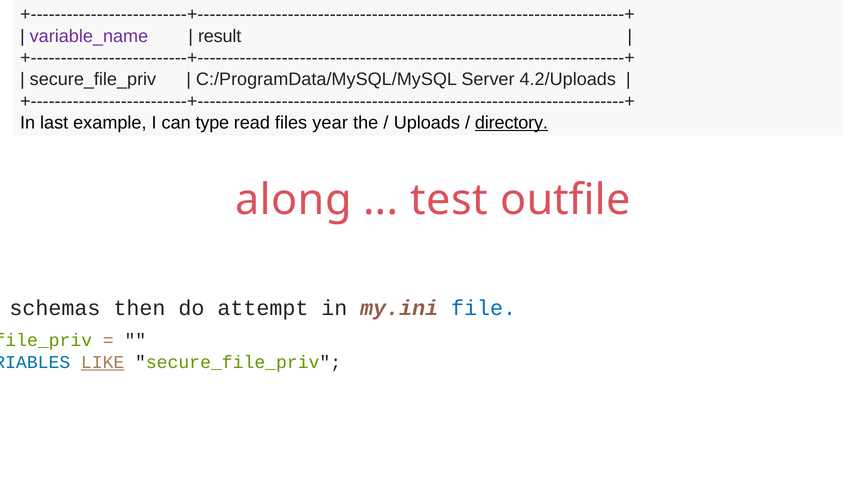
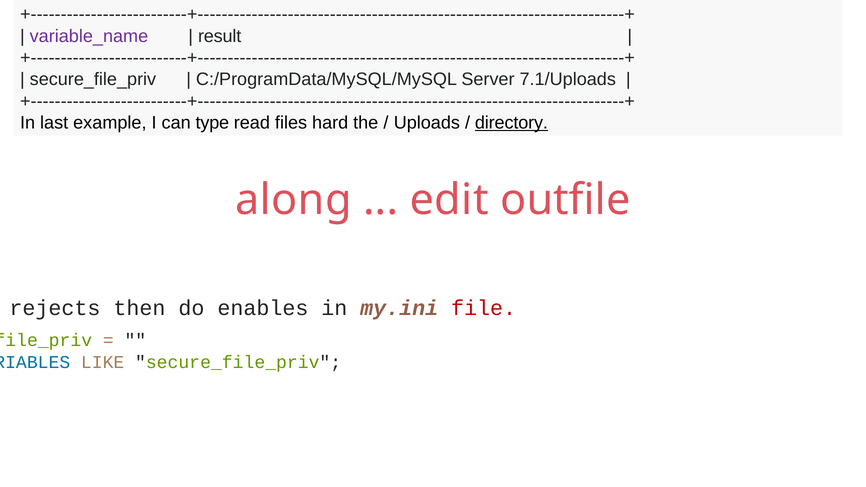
4.2/Uploads: 4.2/Uploads -> 7.1/Uploads
year: year -> hard
test: test -> edit
schemas: schemas -> rejects
attempt: attempt -> enables
file colour: blue -> red
LIKE underline: present -> none
